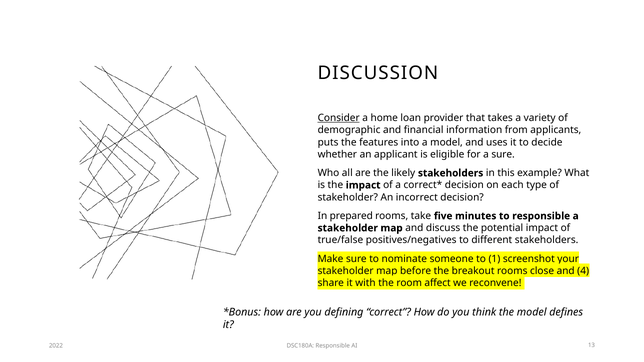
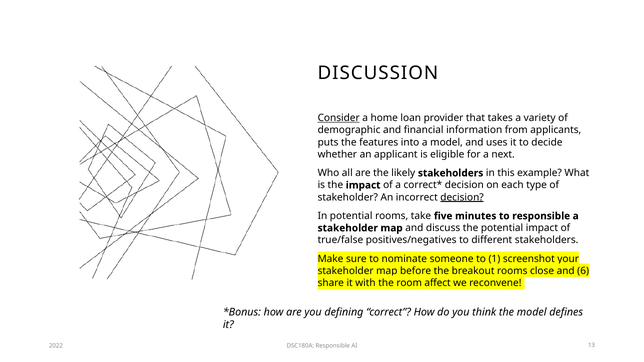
a sure: sure -> next
decision at (462, 197) underline: none -> present
In prepared: prepared -> potential
4: 4 -> 6
